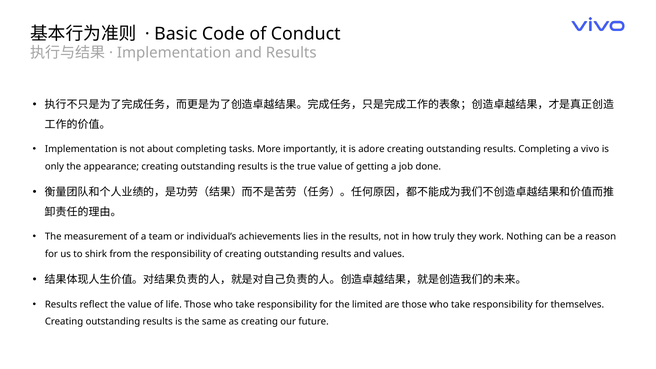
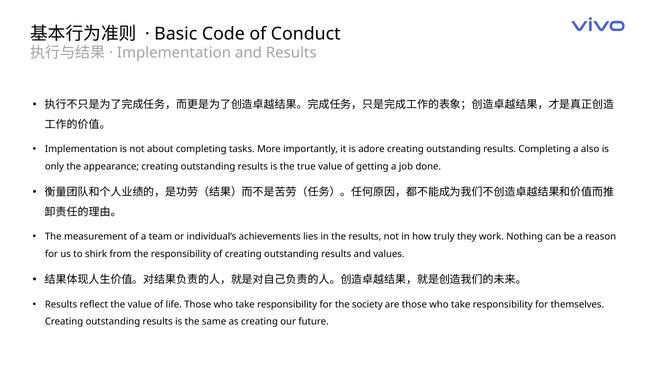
vivo: vivo -> also
limited: limited -> society
